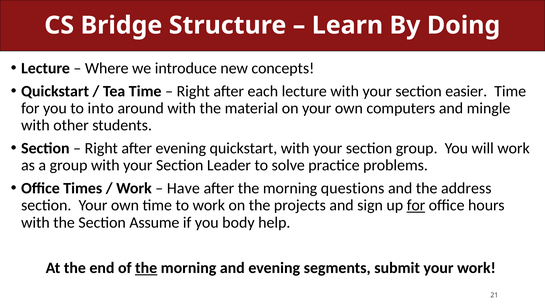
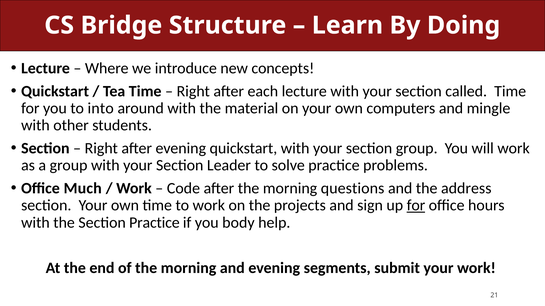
easier: easier -> called
Times: Times -> Much
Have: Have -> Code
Section Assume: Assume -> Practice
the at (146, 269) underline: present -> none
